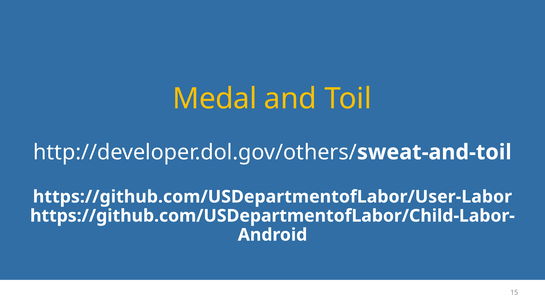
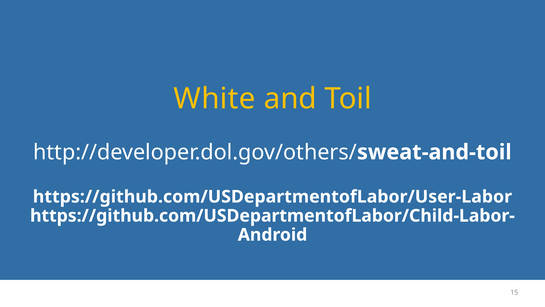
Medal: Medal -> White
